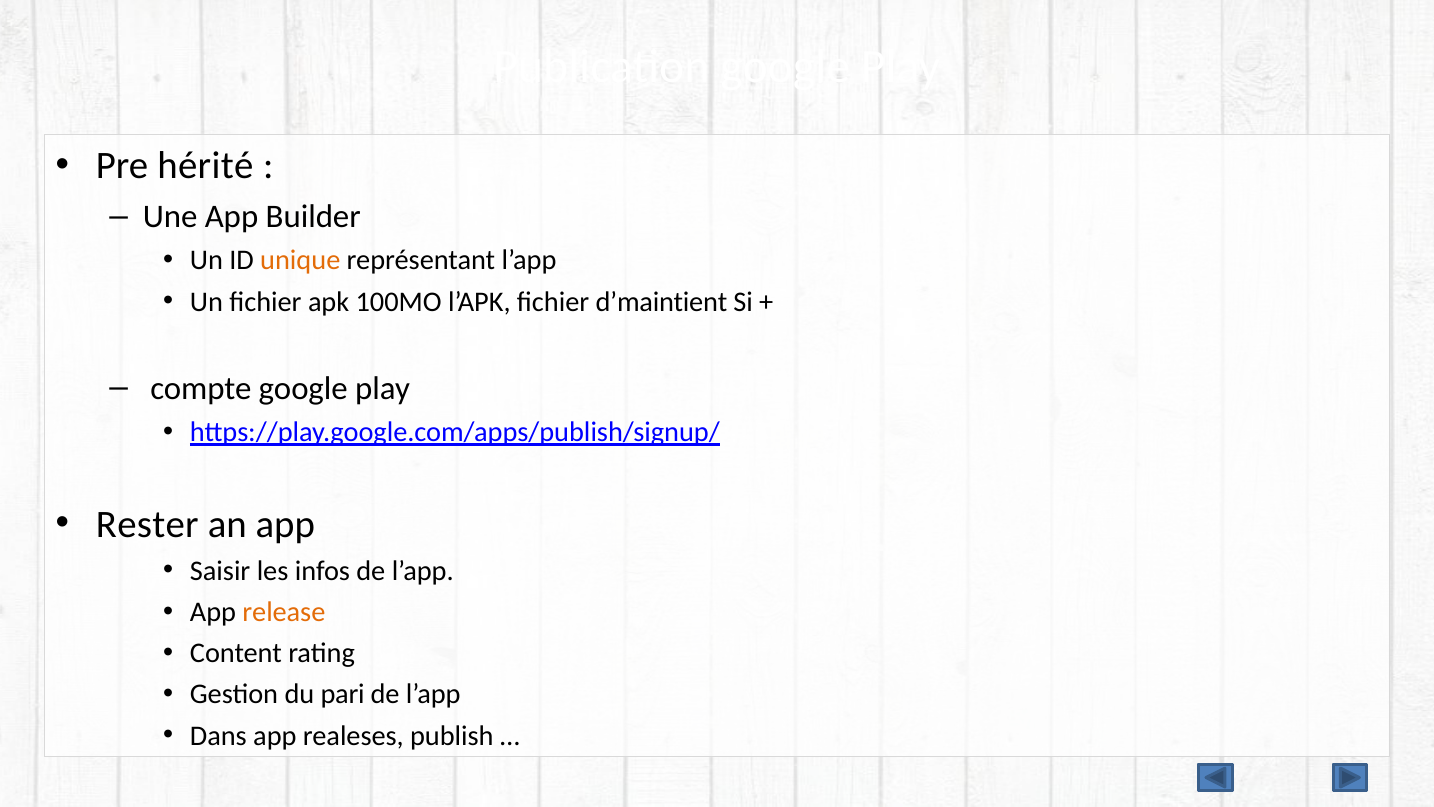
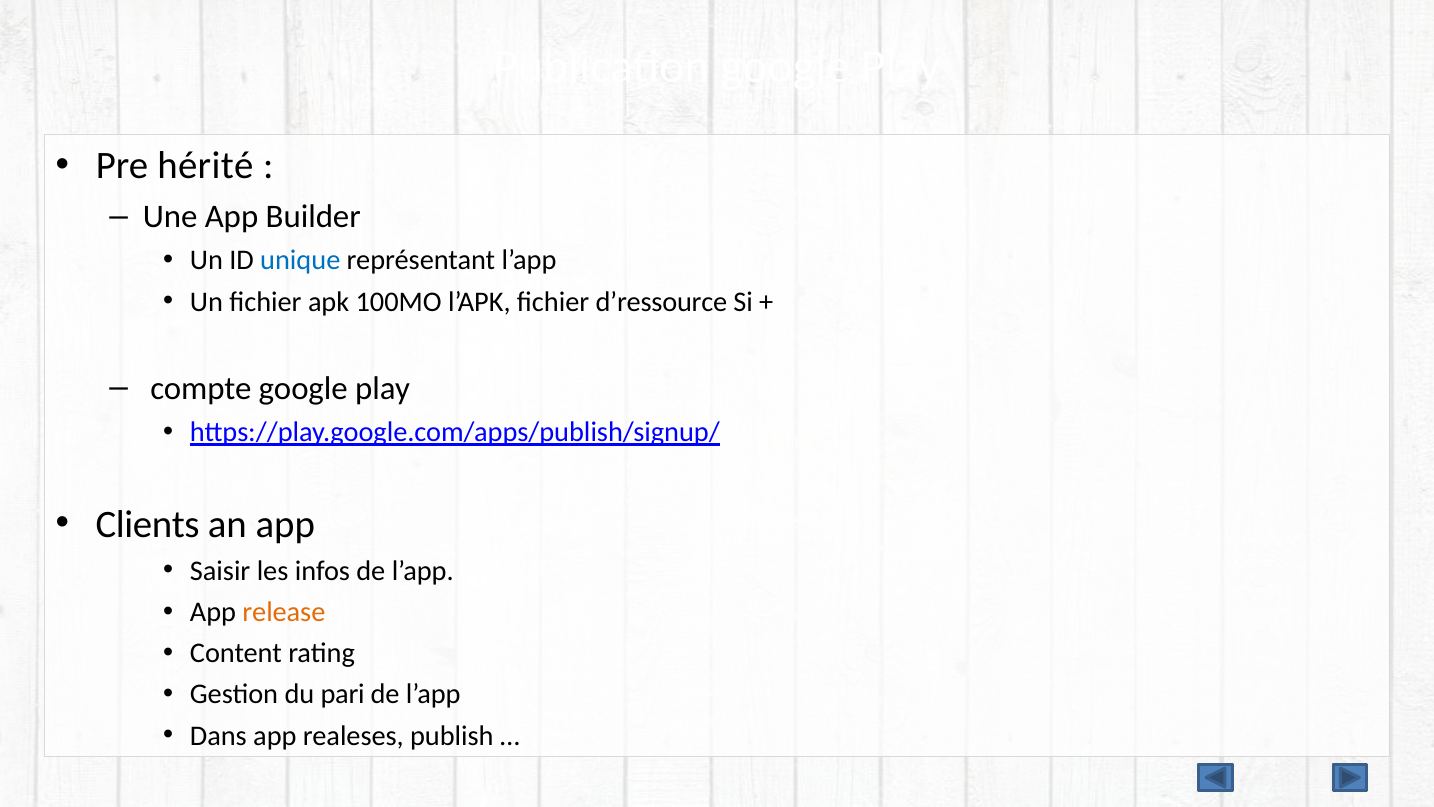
unique colour: orange -> blue
d’maintient: d’maintient -> d’ressource
Rester: Rester -> Clients
